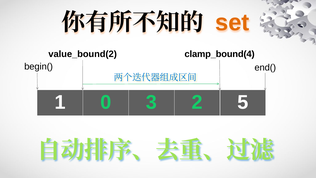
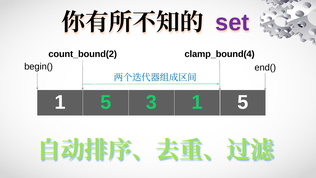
set colour: orange -> purple
value_bound(2: value_bound(2 -> count_bound(2
0 at (106, 102): 0 -> 5
3 2: 2 -> 1
